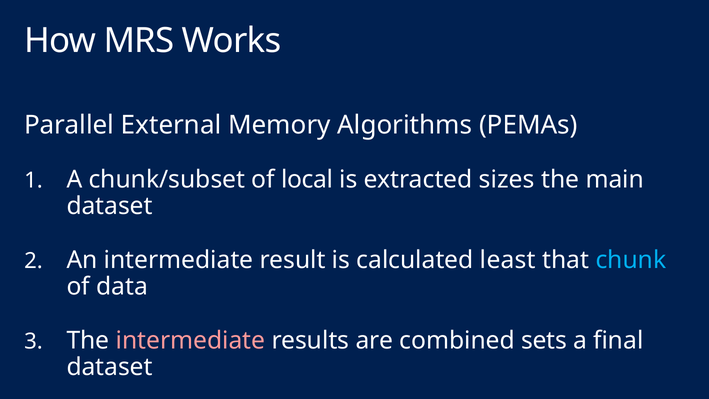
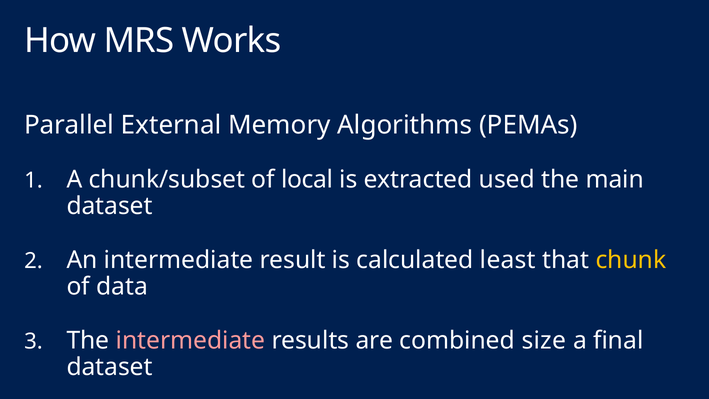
sizes: sizes -> used
chunk colour: light blue -> yellow
sets: sets -> size
